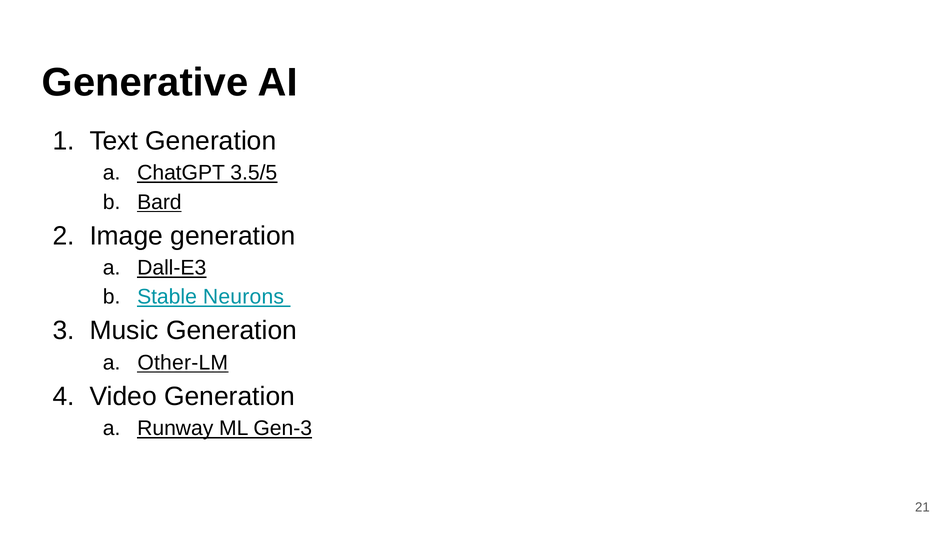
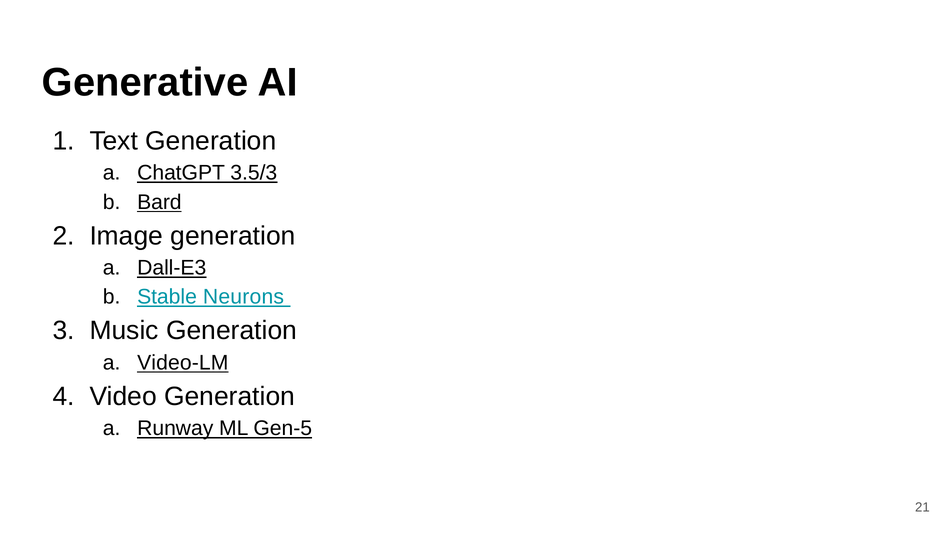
3.5/5: 3.5/5 -> 3.5/3
Other-LM: Other-LM -> Video-LM
Gen-3: Gen-3 -> Gen-5
